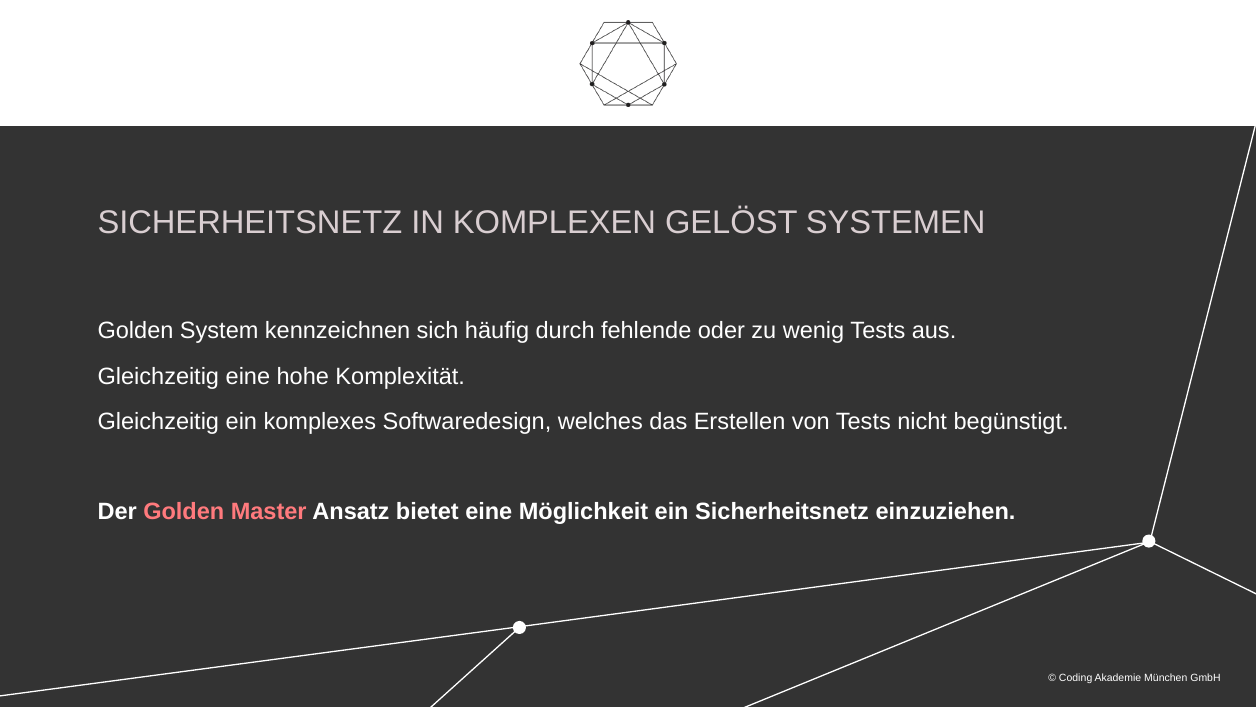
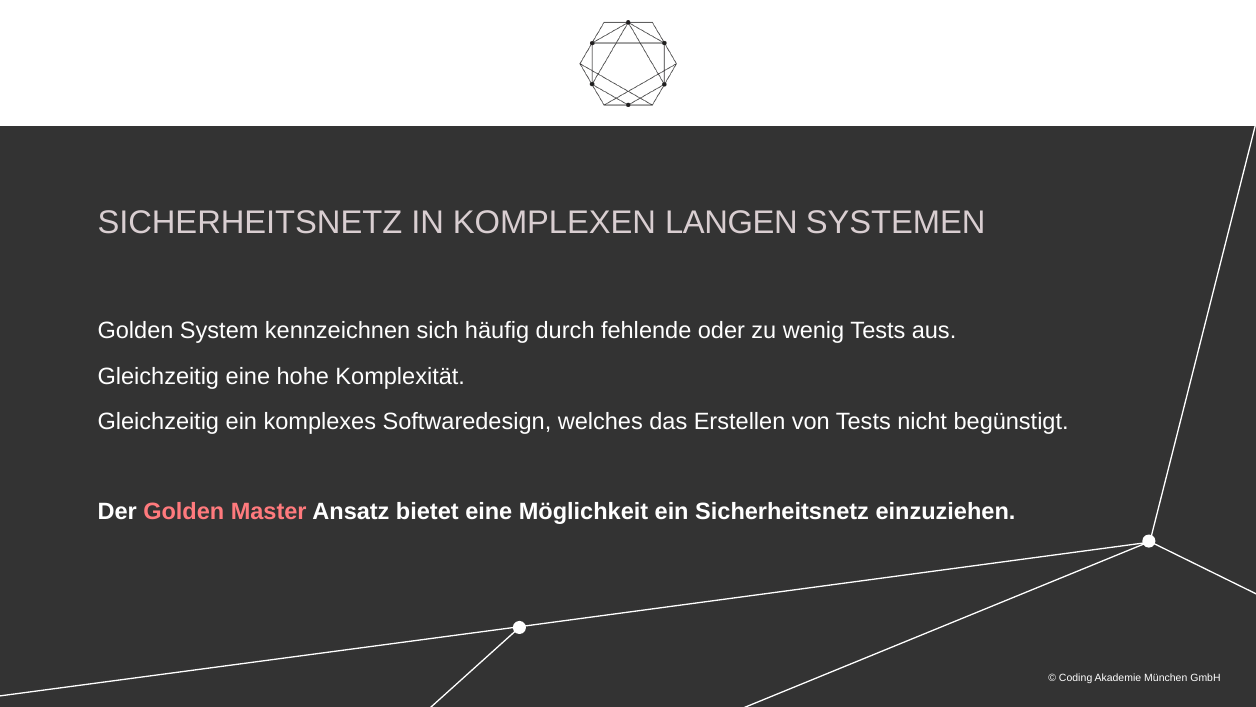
GELÖST: GELÖST -> LANGEN
